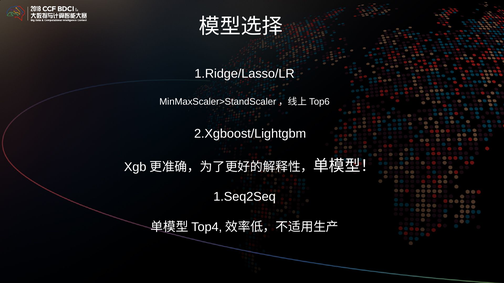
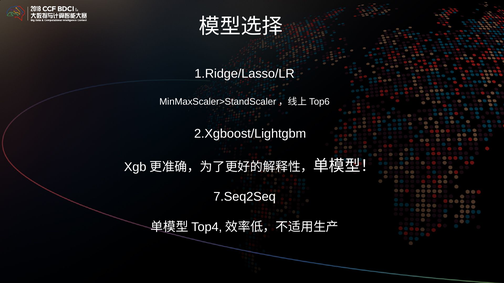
1.Seq2Seq: 1.Seq2Seq -> 7.Seq2Seq
